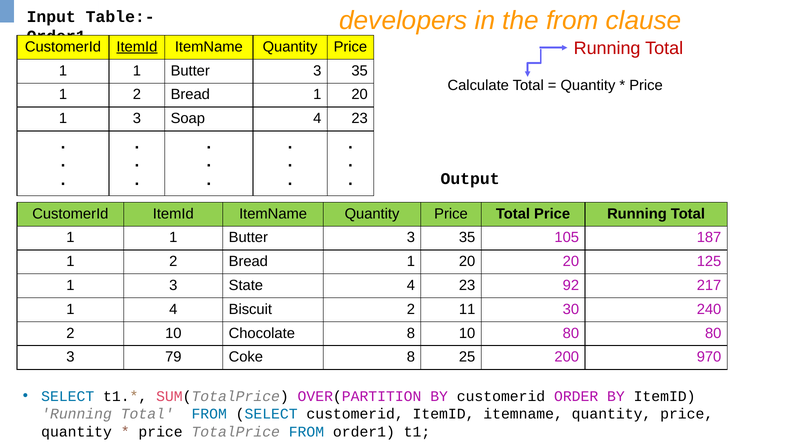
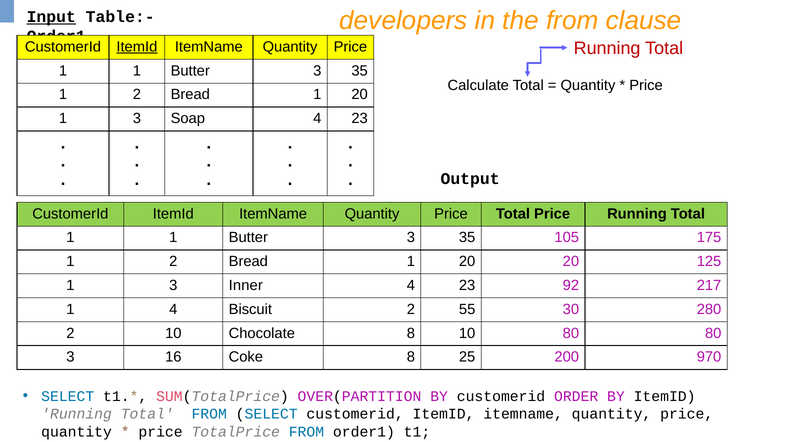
Input underline: none -> present
187: 187 -> 175
State: State -> Inner
11: 11 -> 55
240: 240 -> 280
79: 79 -> 16
